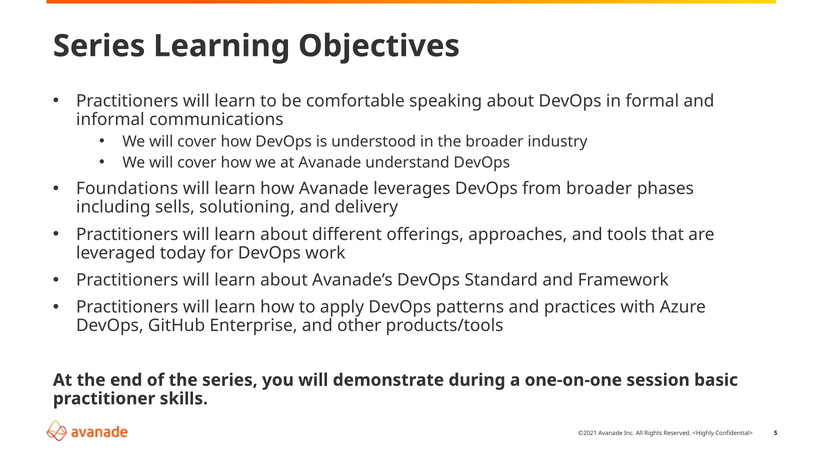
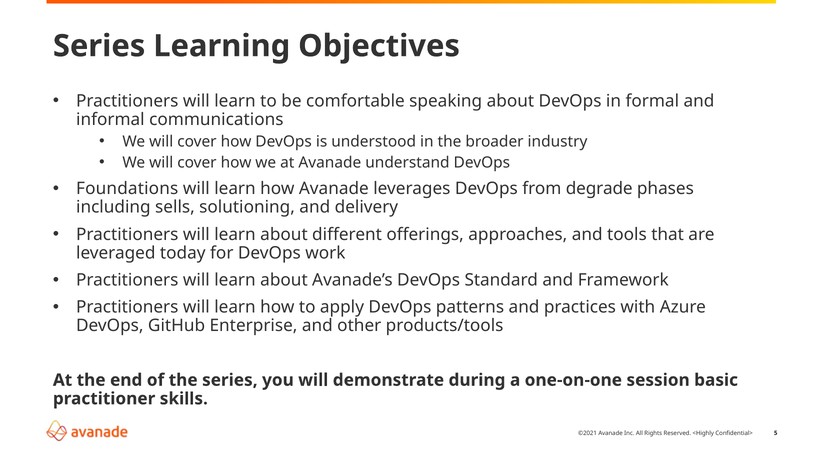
from broader: broader -> degrade
